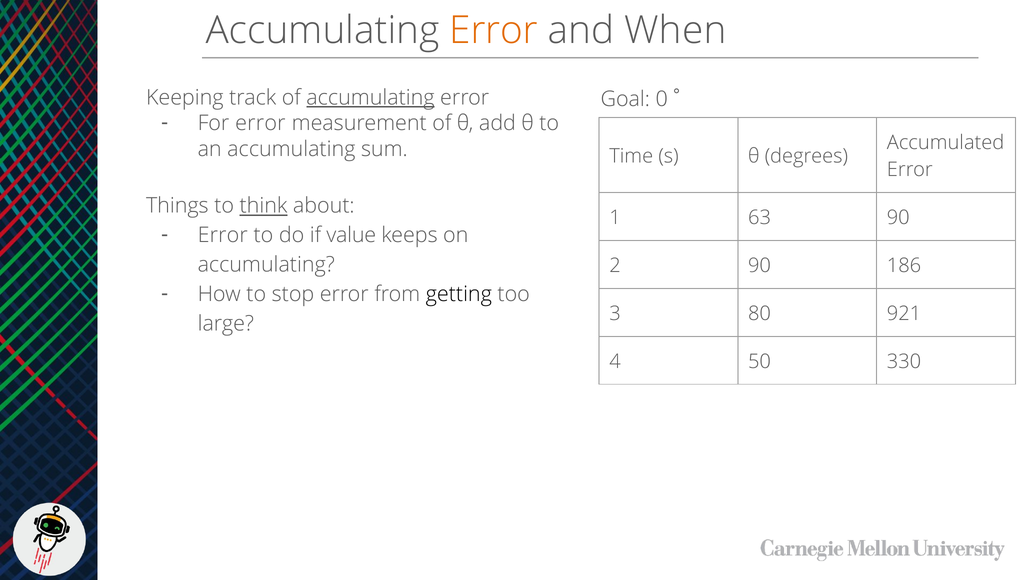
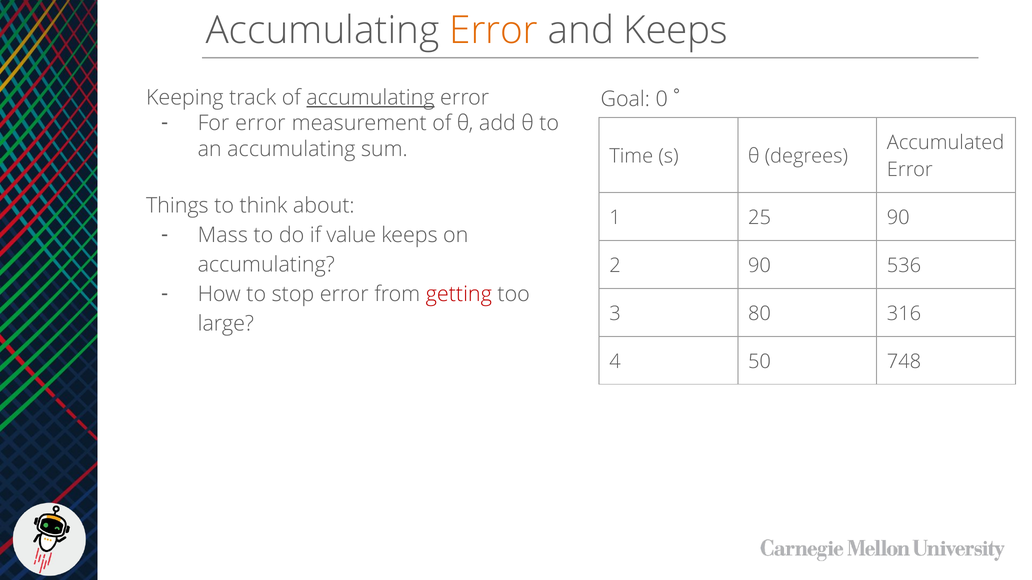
and When: When -> Keeps
think underline: present -> none
63: 63 -> 25
Error at (223, 236): Error -> Mass
186: 186 -> 536
getting colour: black -> red
921: 921 -> 316
330: 330 -> 748
